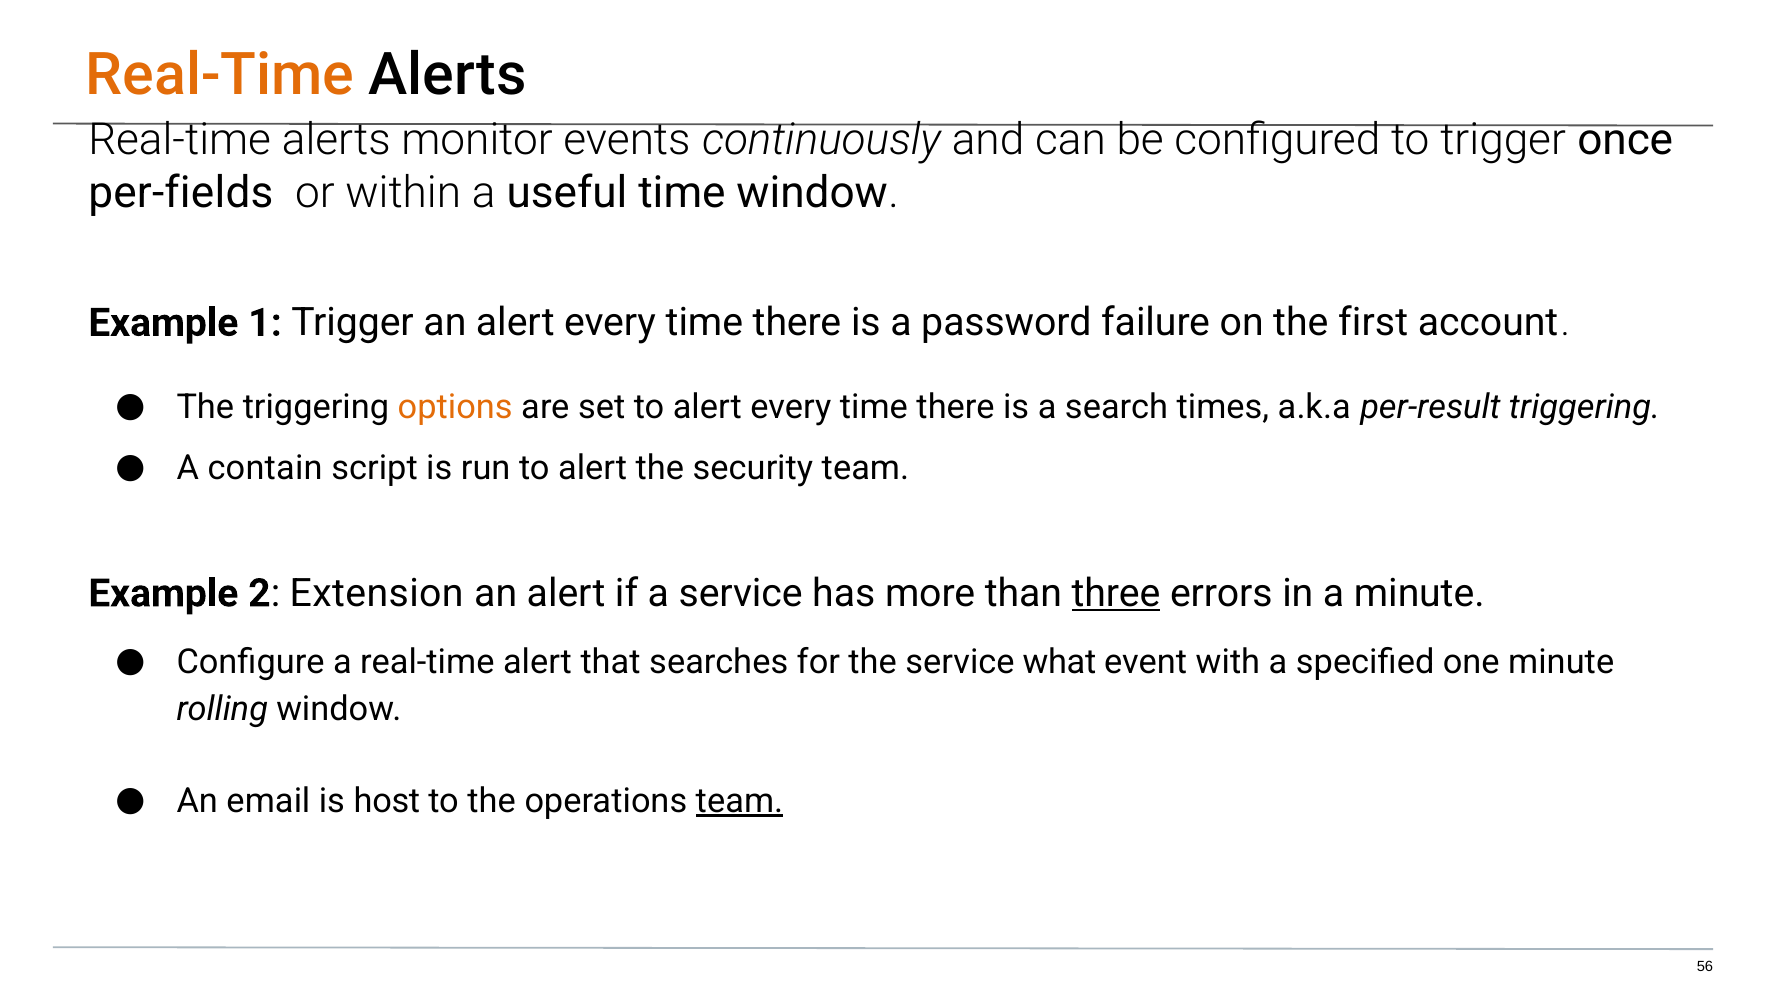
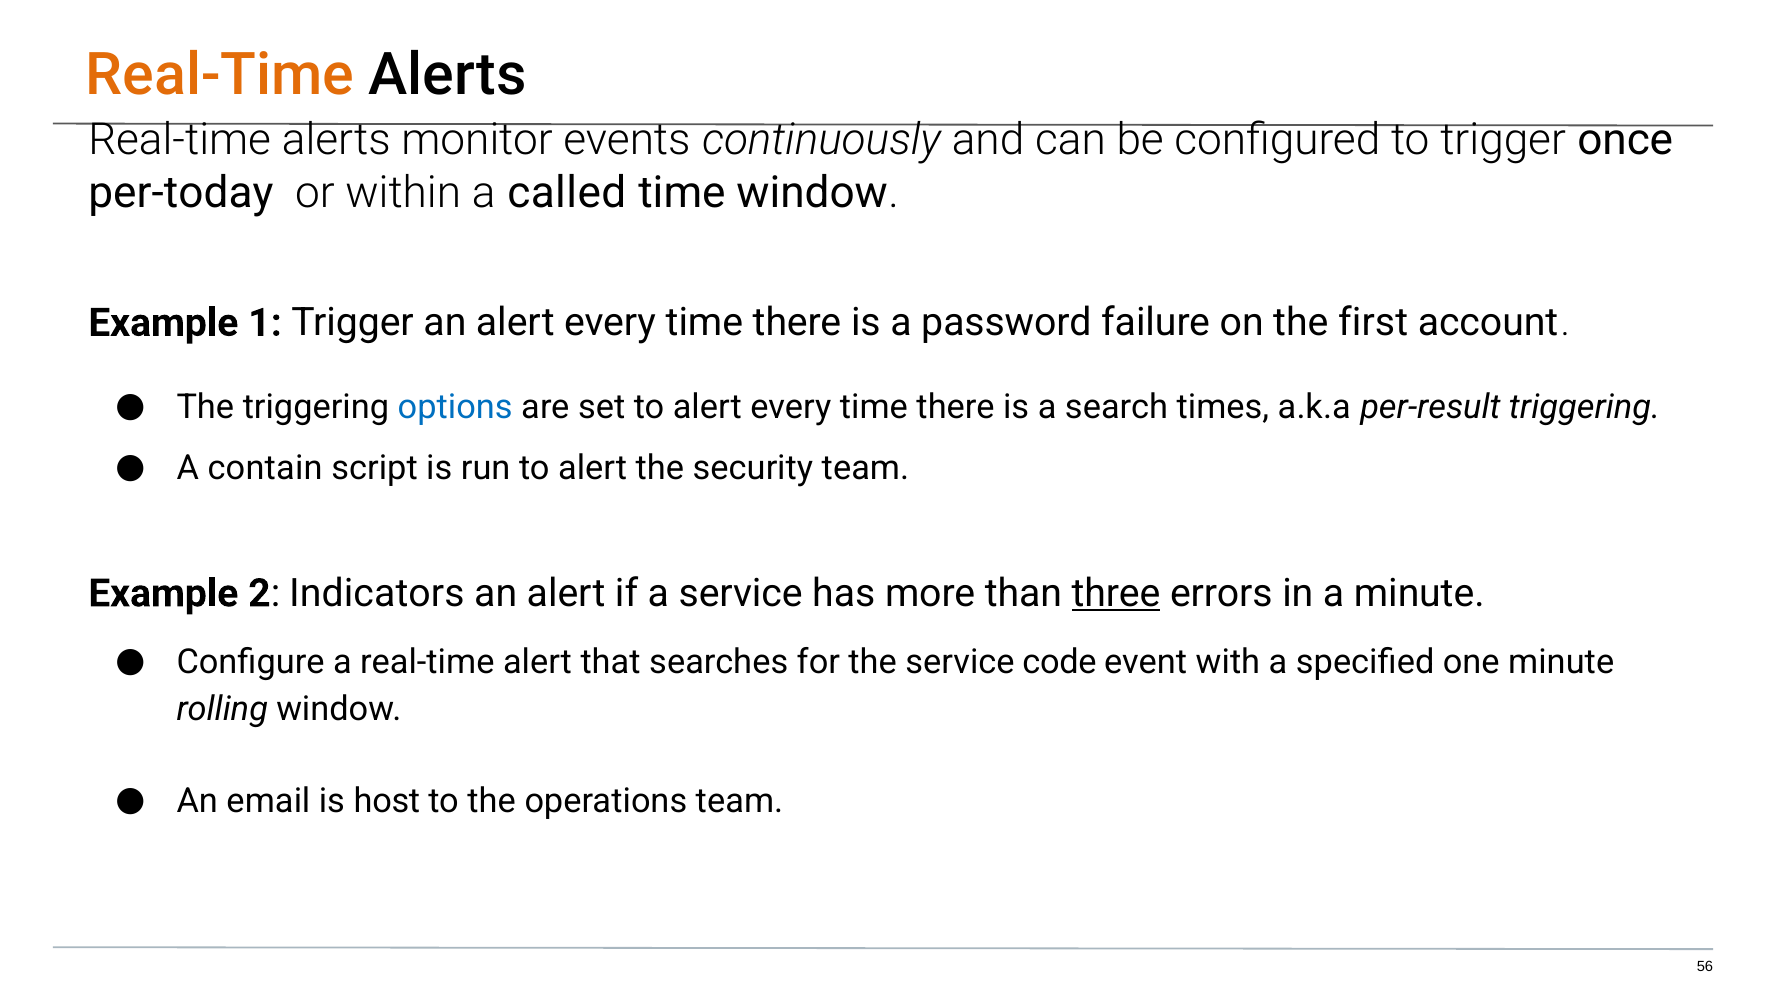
per-fields: per-fields -> per-today
useful: useful -> called
options colour: orange -> blue
Extension: Extension -> Indicators
what: what -> code
team at (739, 801) underline: present -> none
